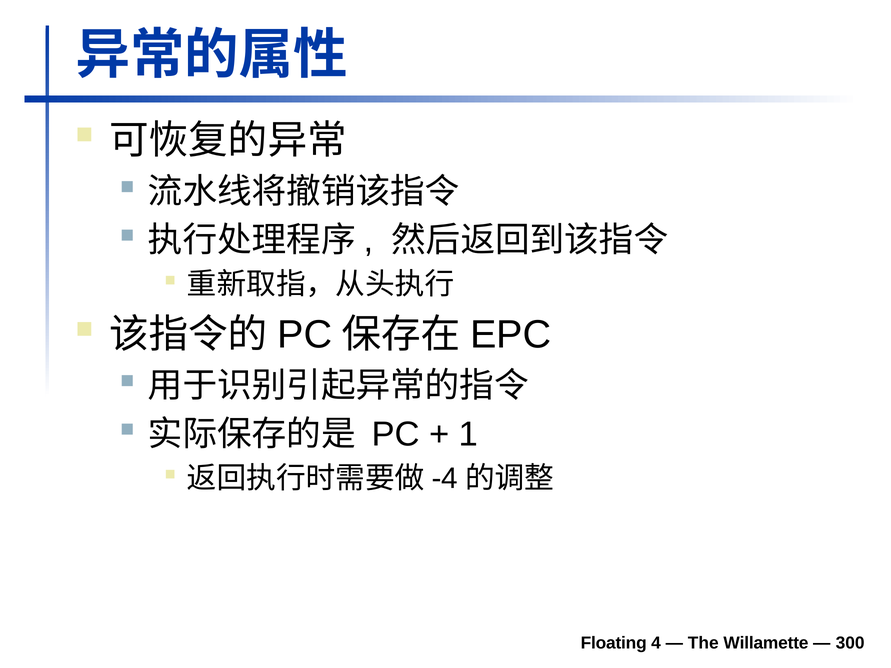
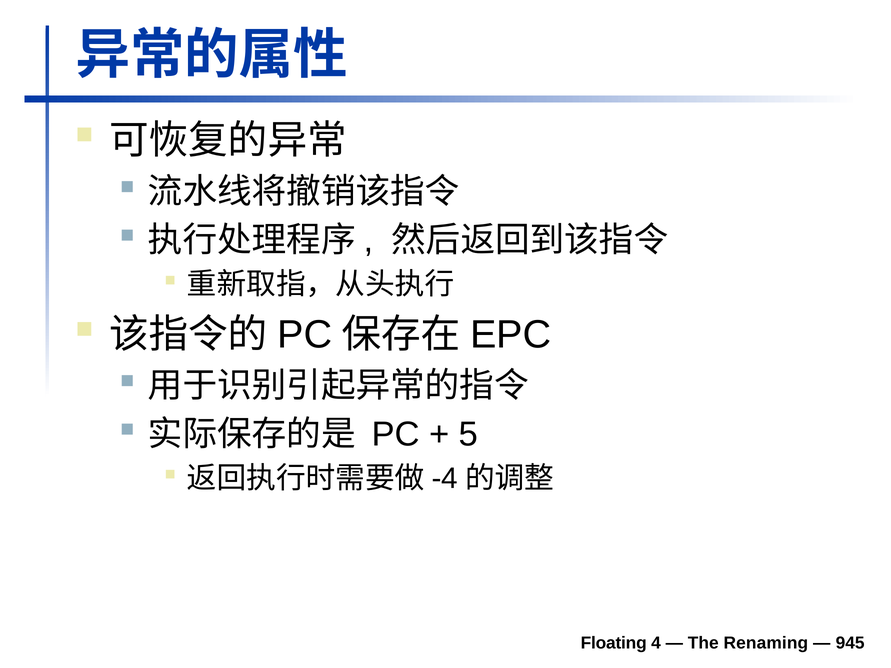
1: 1 -> 5
Willamette: Willamette -> Renaming
300: 300 -> 945
